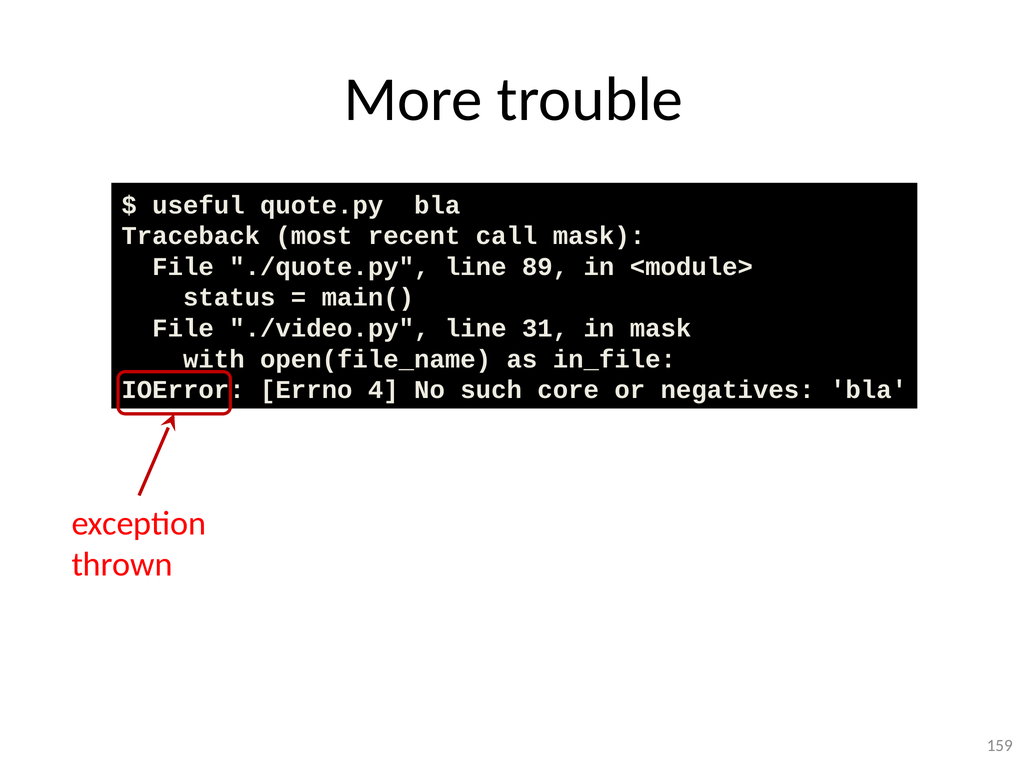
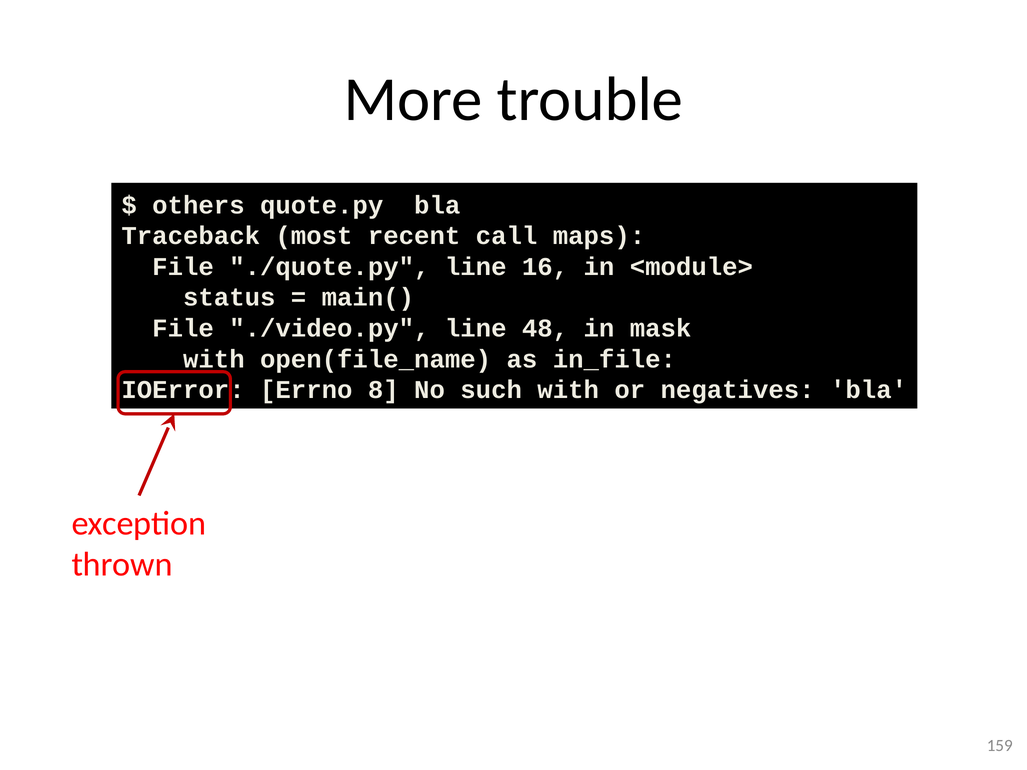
useful: useful -> others
call mask: mask -> maps
89: 89 -> 16
31: 31 -> 48
4: 4 -> 8
such core: core -> with
